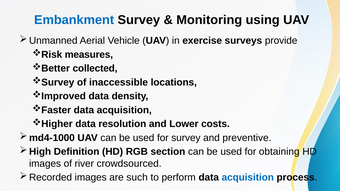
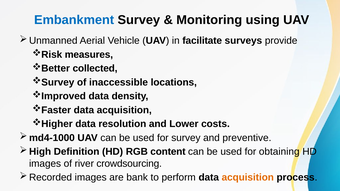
exercise: exercise -> facilitate
section: section -> content
crowdsourced: crowdsourced -> crowdsourcing
such: such -> bank
acquisition at (248, 178) colour: blue -> orange
